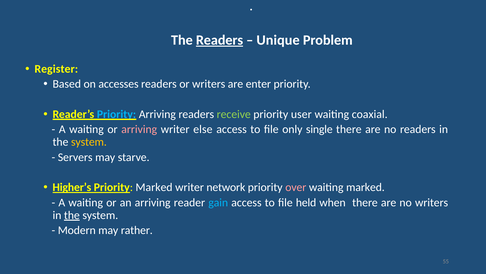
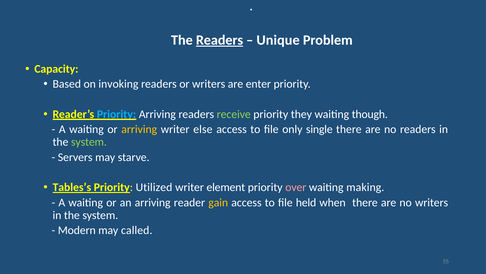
Register: Register -> Capacity
accesses: accesses -> invoking
user: user -> they
coaxial: coaxial -> though
arriving at (139, 129) colour: pink -> yellow
system at (89, 142) colour: yellow -> light green
Higher’s: Higher’s -> Tables’s
Priority Marked: Marked -> Utilized
network: network -> element
waiting marked: marked -> making
gain colour: light blue -> yellow
the at (72, 215) underline: present -> none
rather: rather -> called
